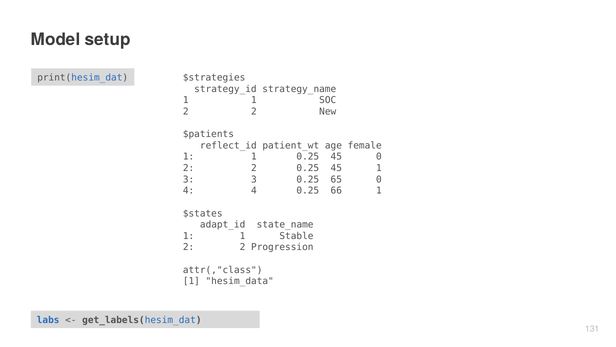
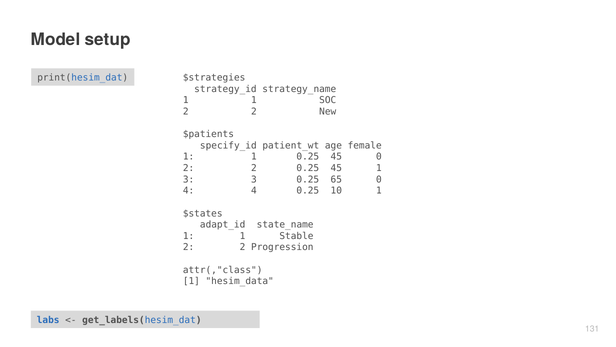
reflect_id: reflect_id -> specify_id
66: 66 -> 10
